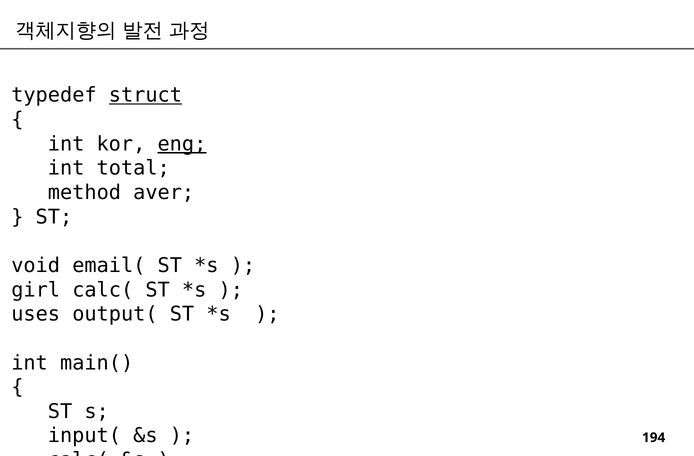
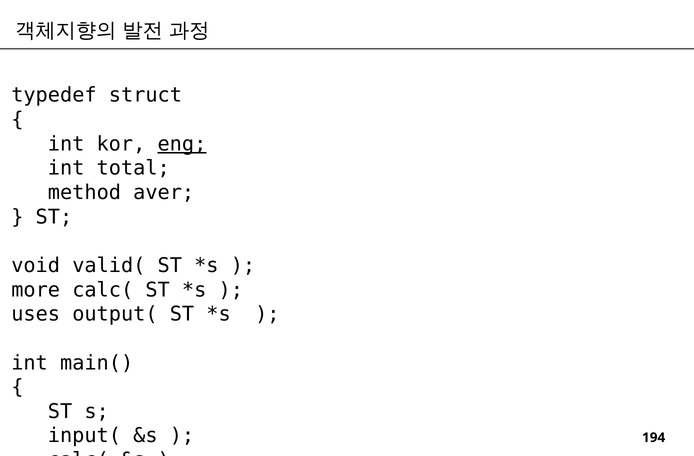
struct underline: present -> none
email(: email( -> valid(
girl: girl -> more
